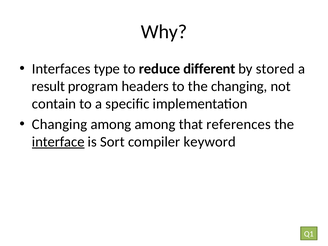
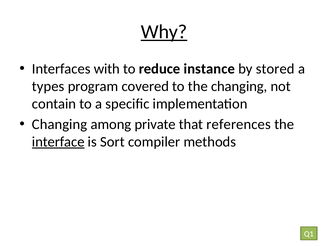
Why underline: none -> present
type: type -> with
different: different -> instance
result: result -> types
headers: headers -> covered
among among: among -> private
keyword: keyword -> methods
